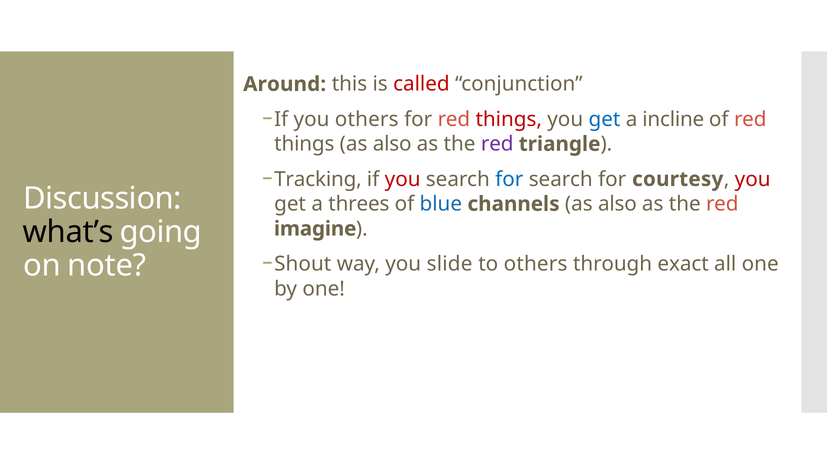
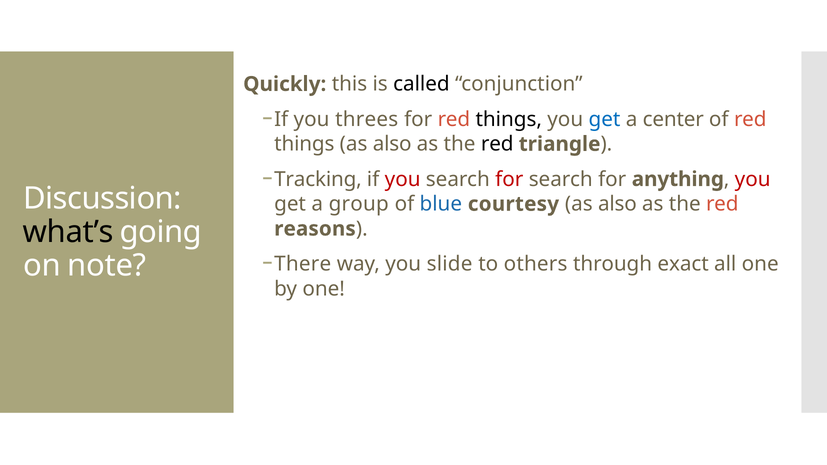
Around: Around -> Quickly
called colour: red -> black
you others: others -> threes
things at (509, 119) colour: red -> black
incline: incline -> center
red at (497, 144) colour: purple -> black
for at (509, 179) colour: blue -> red
courtesy: courtesy -> anything
threes: threes -> group
channels: channels -> courtesy
imagine: imagine -> reasons
Shout: Shout -> There
